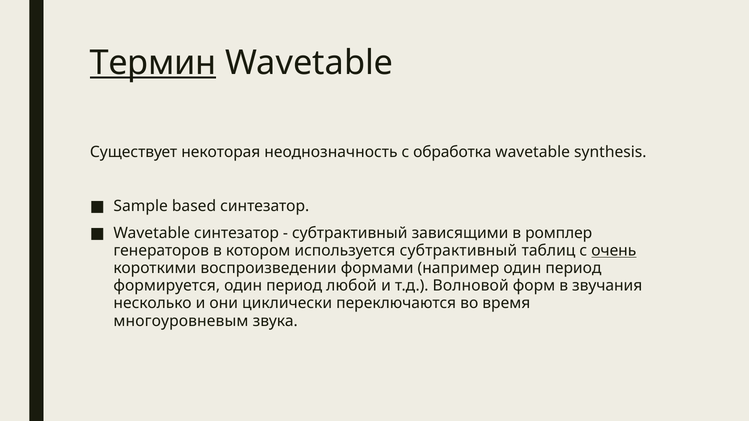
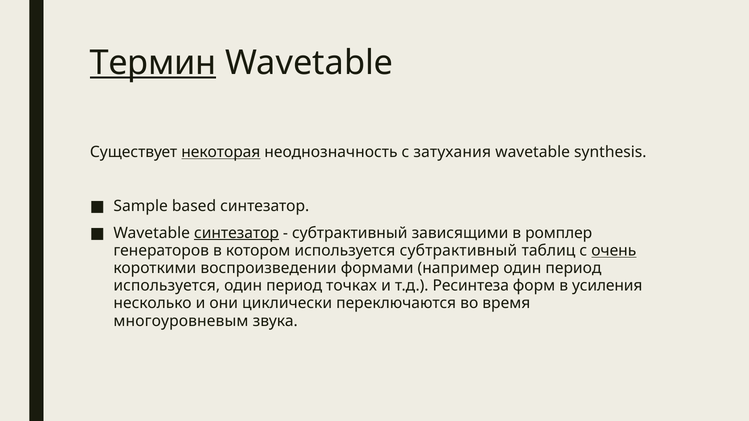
некоторая underline: none -> present
обработка: обработка -> затухания
синтезатор at (237, 233) underline: none -> present
формируется at (167, 286): формируется -> используется
любой: любой -> точках
Волновой: Волновой -> Ресинтеза
звучания: звучания -> усиления
